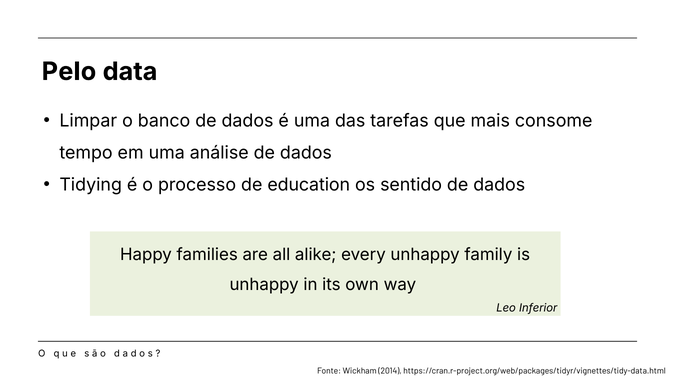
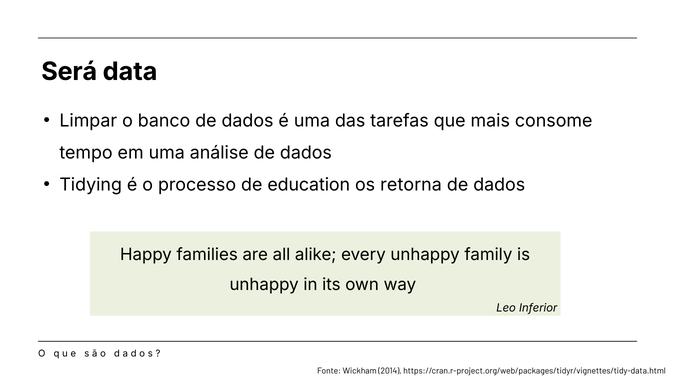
Pelo: Pelo -> Será
sentido: sentido -> retorna
